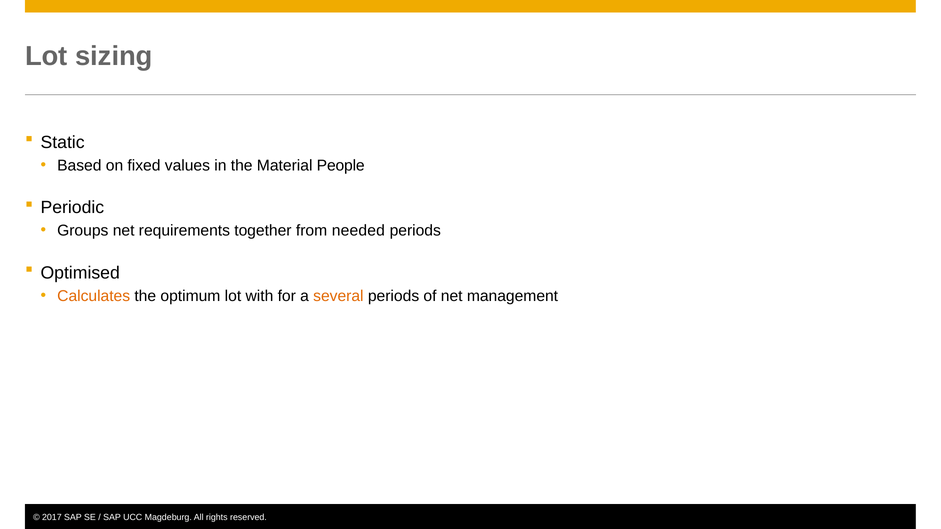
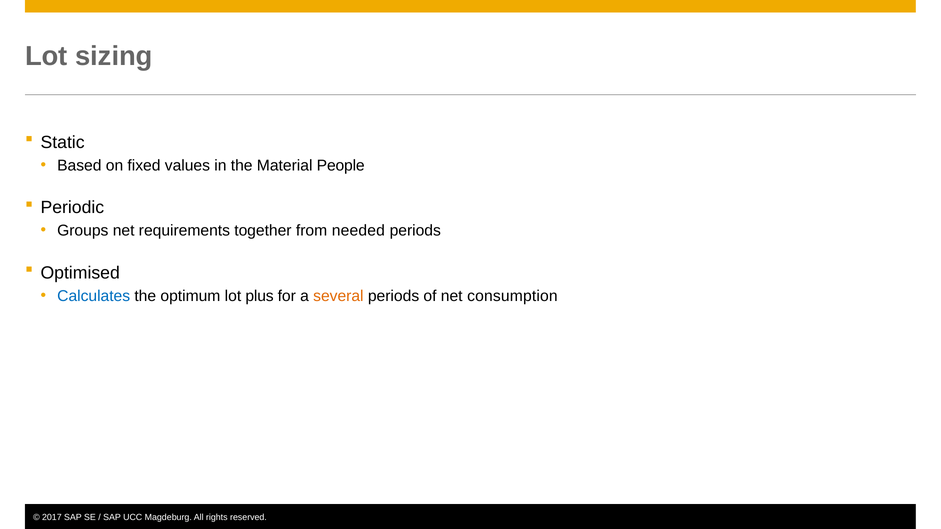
Calculates colour: orange -> blue
with: with -> plus
management: management -> consumption
